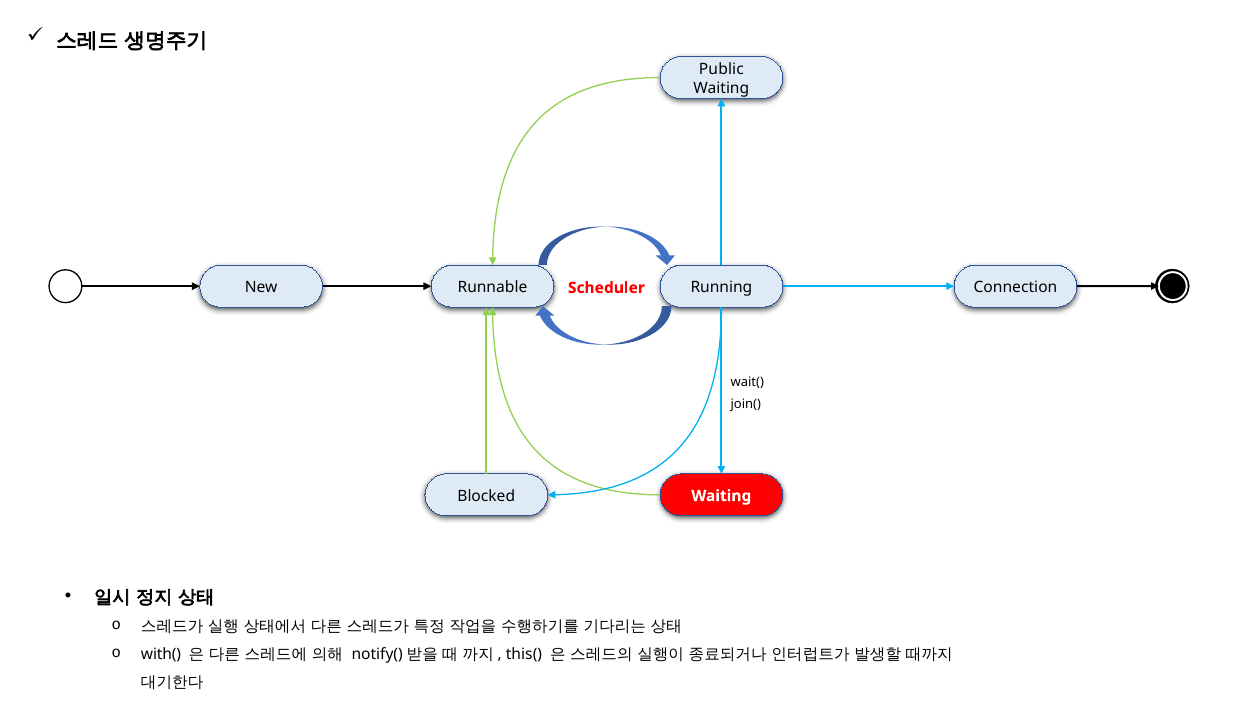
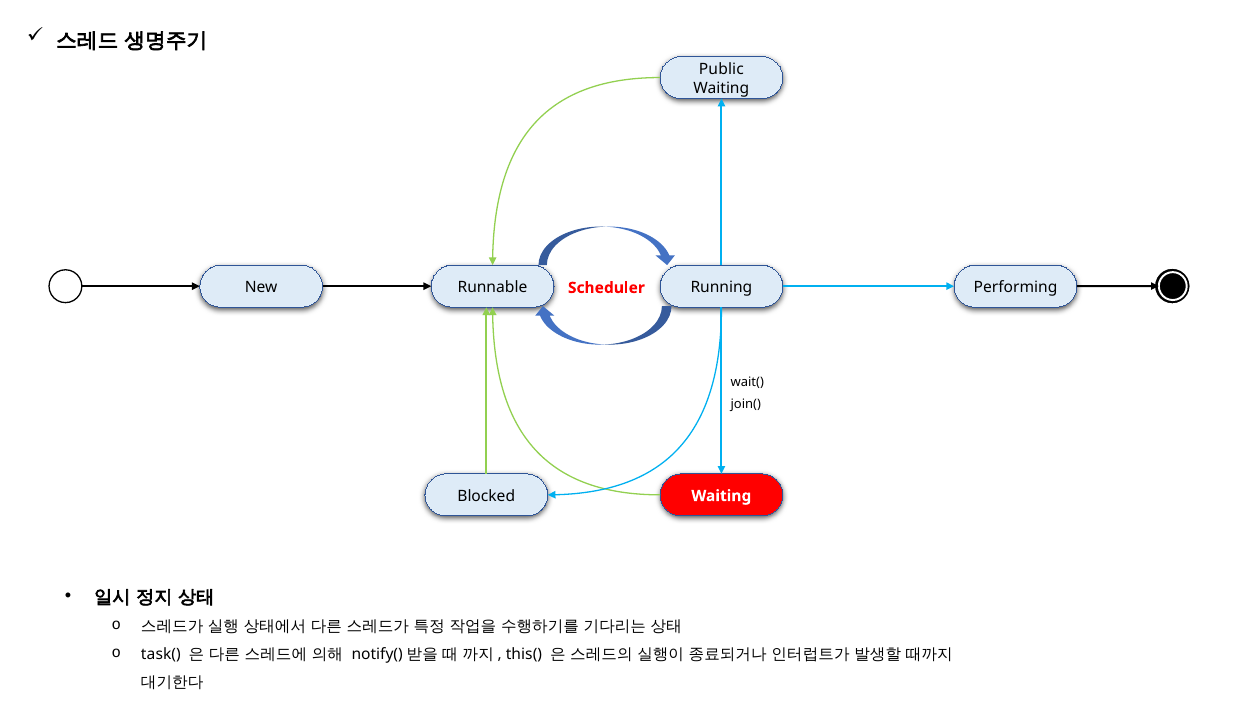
Connection: Connection -> Performing
with(: with( -> task(
